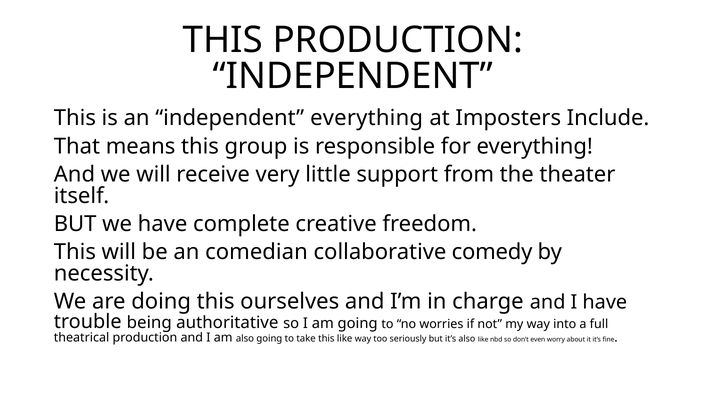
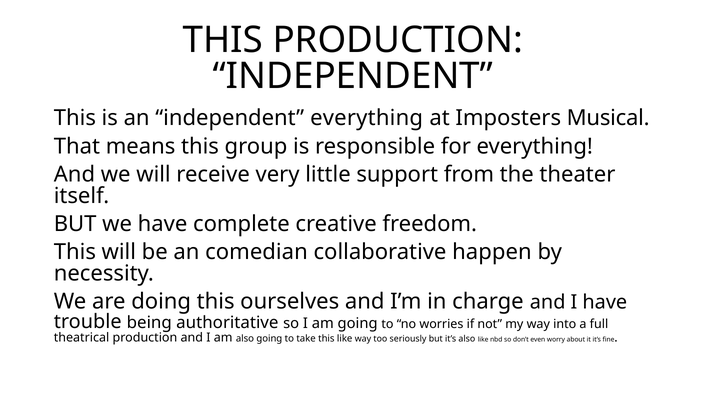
Include: Include -> Musical
comedy: comedy -> happen
